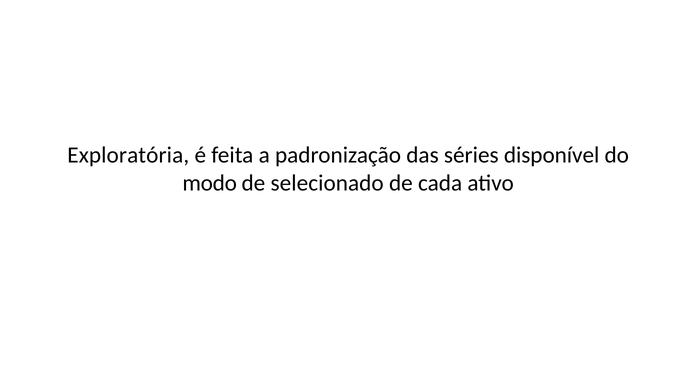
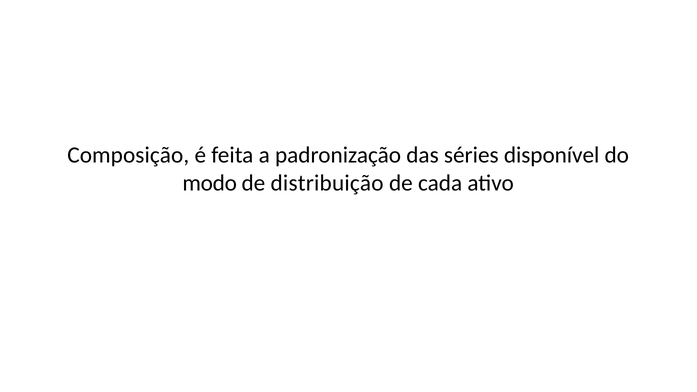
Exploratória: Exploratória -> Composição
selecionado: selecionado -> distribuição
